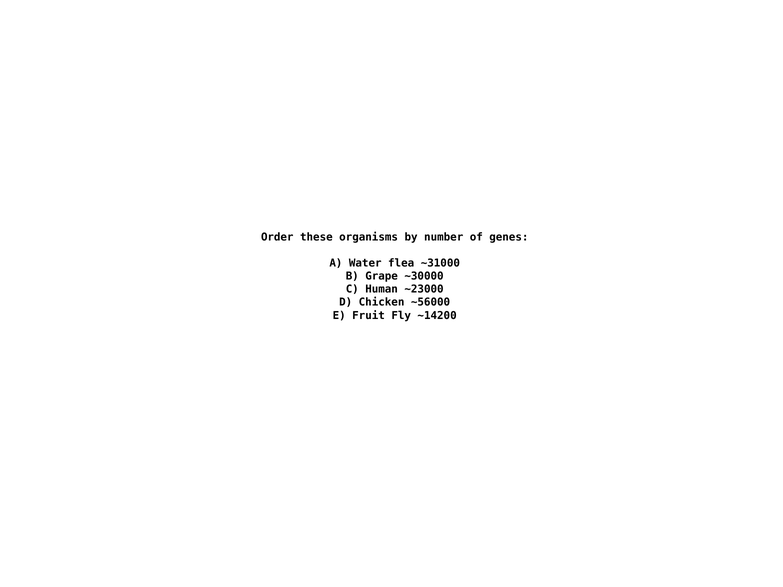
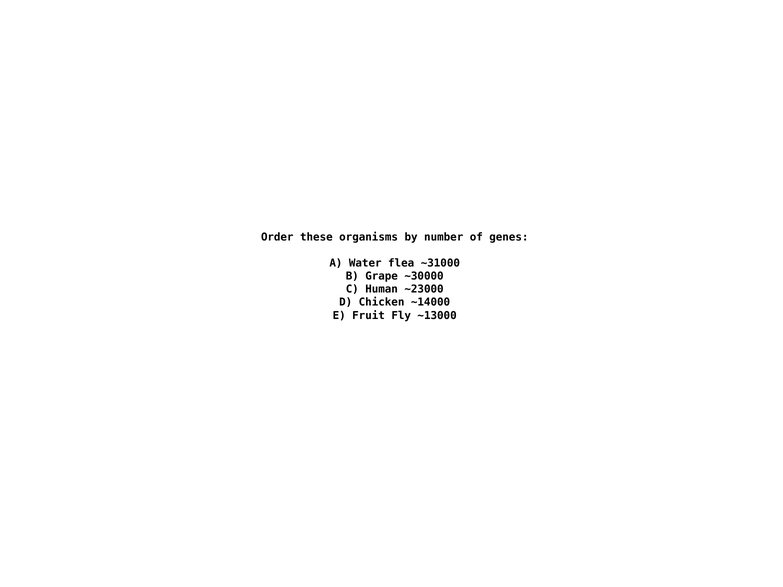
~56000: ~56000 -> ~14000
~14200: ~14200 -> ~13000
